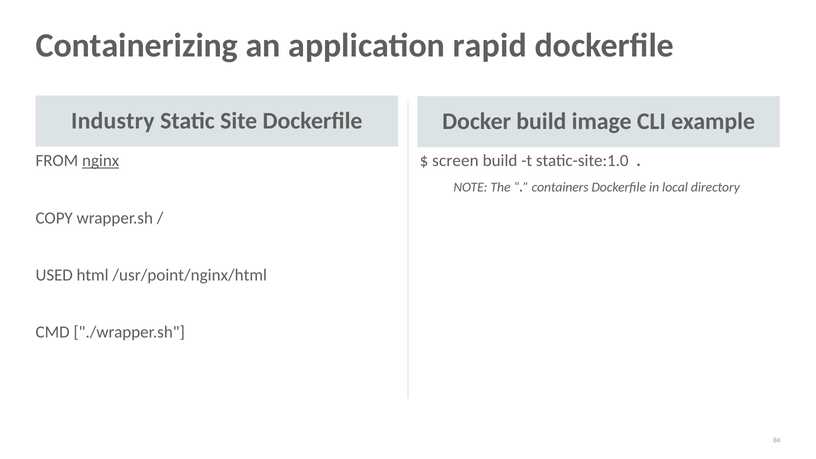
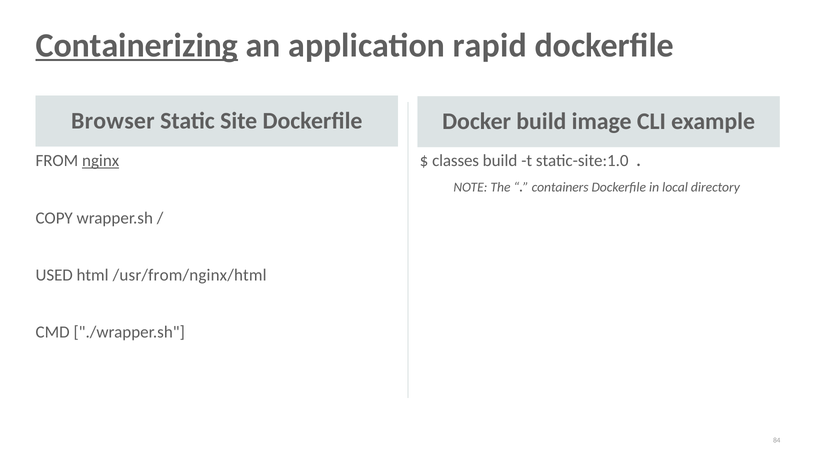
Containerizing underline: none -> present
Industry: Industry -> Browser
screen: screen -> classes
/usr/point/nginx/html: /usr/point/nginx/html -> /usr/from/nginx/html
